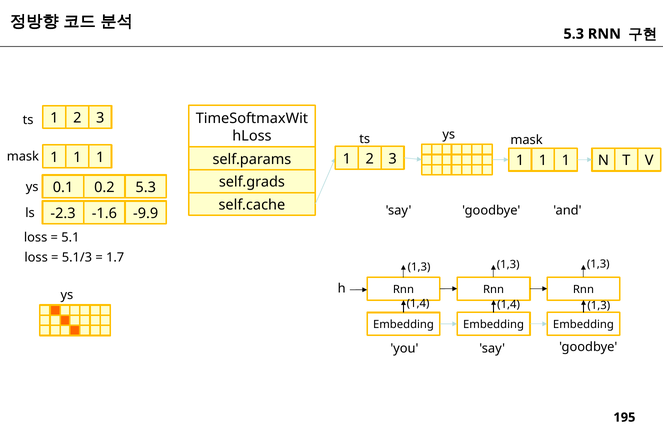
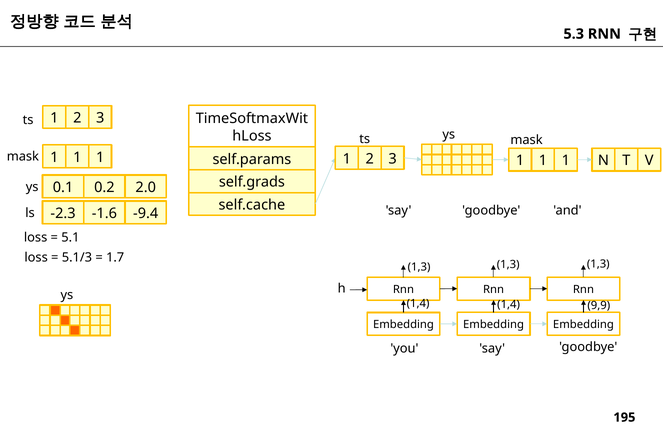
0.2 5.3: 5.3 -> 2.0
-9.9: -9.9 -> -9.4
1,3 at (599, 306): 1,3 -> 9,9
